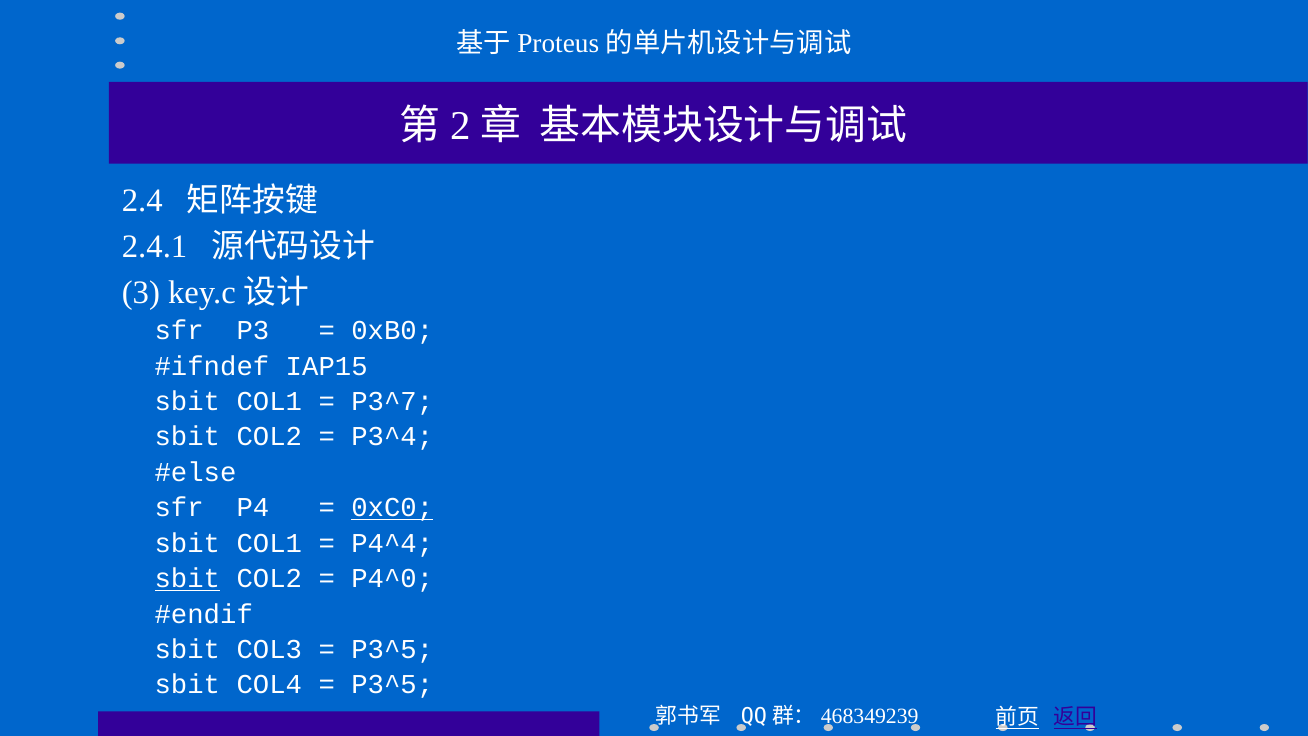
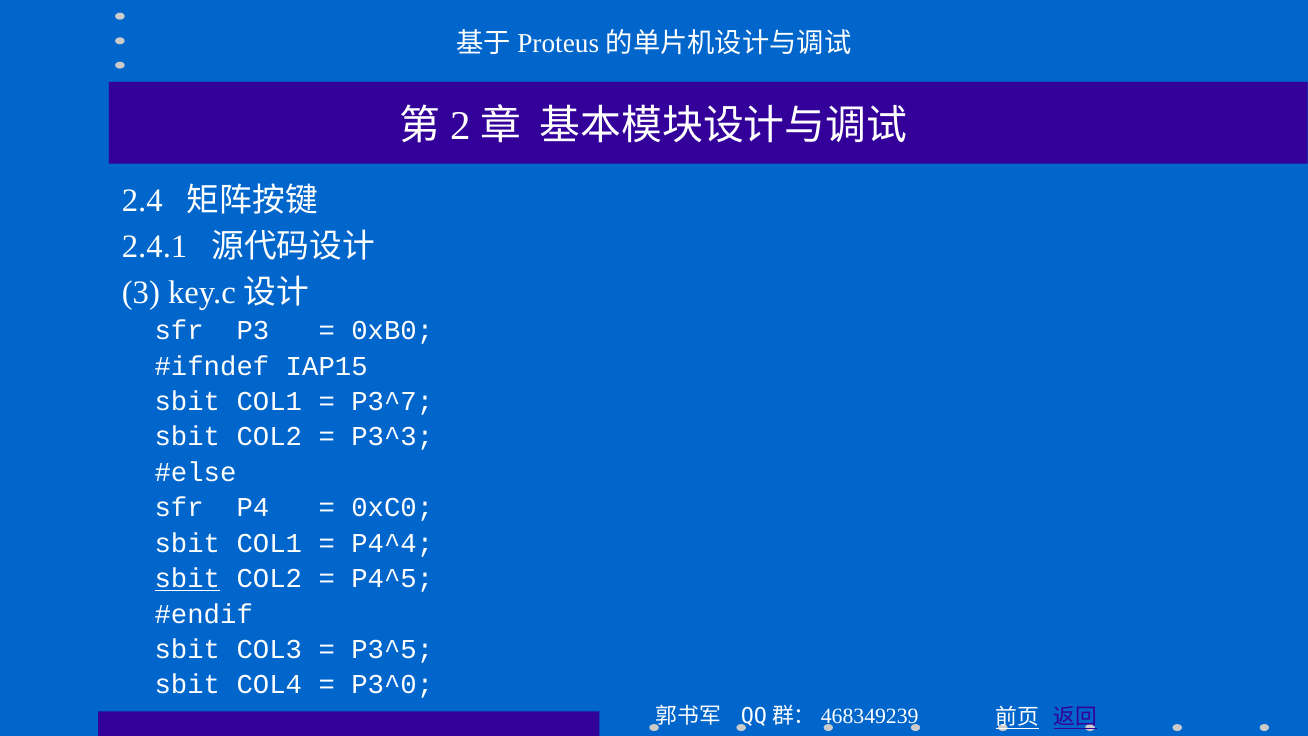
P3^4: P3^4 -> P3^3
0xC0 underline: present -> none
P4^0: P4^0 -> P4^5
P3^5 at (392, 685): P3^5 -> P3^0
